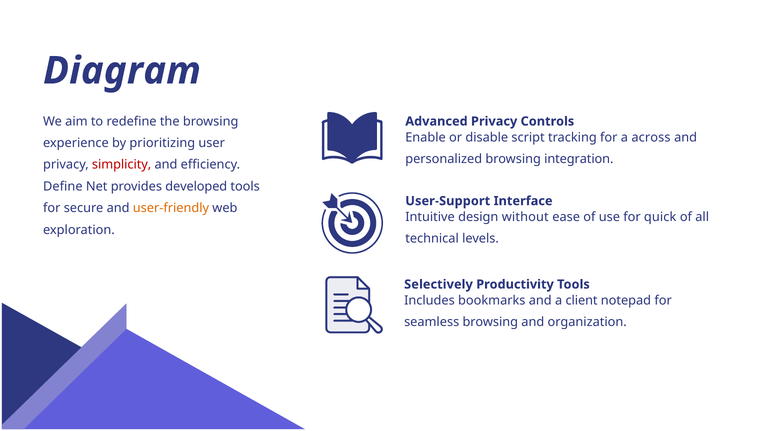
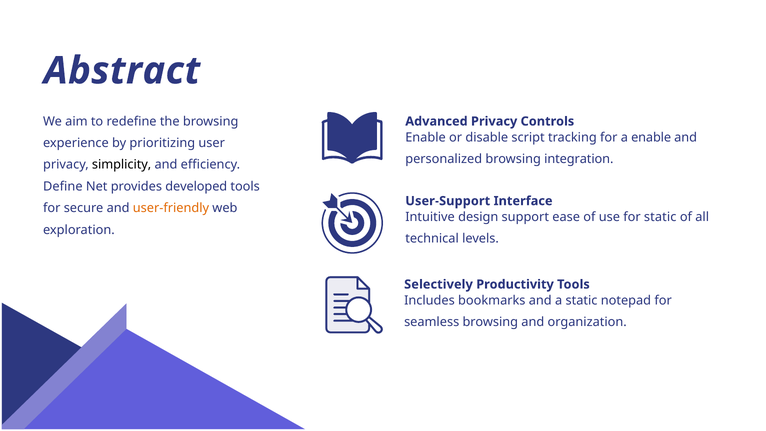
Diagram: Diagram -> Abstract
a across: across -> enable
simplicity colour: red -> black
without: without -> support
for quick: quick -> static
a client: client -> static
